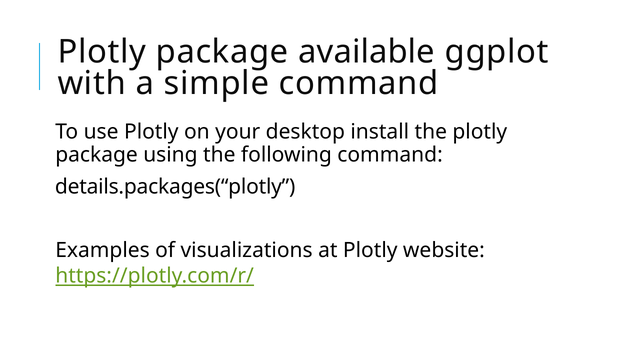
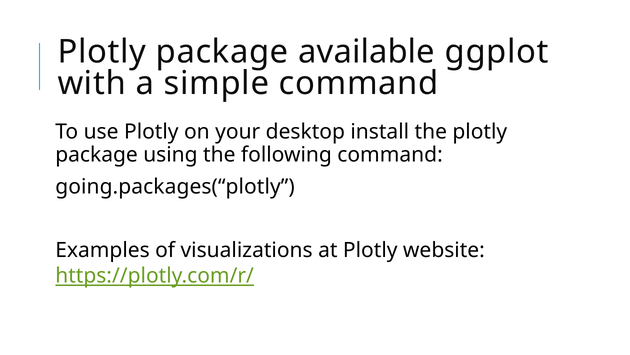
details.packages(“plotly: details.packages(“plotly -> going.packages(“plotly
